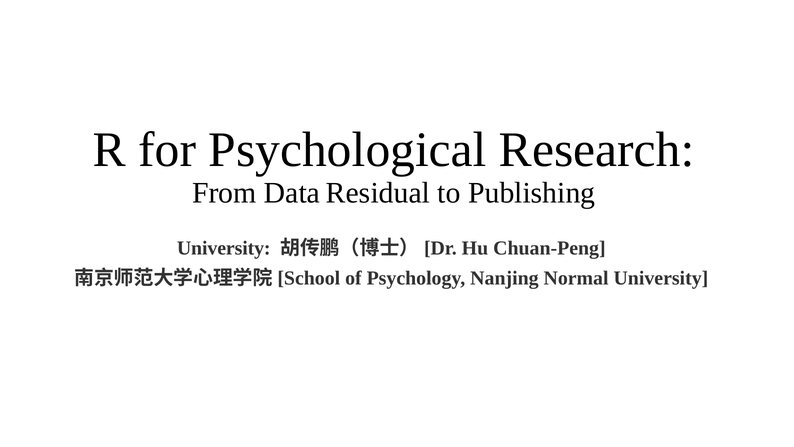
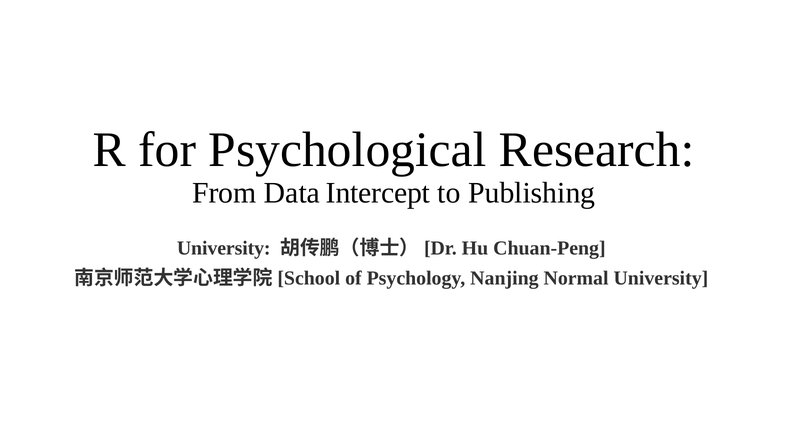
Residual: Residual -> Intercept
